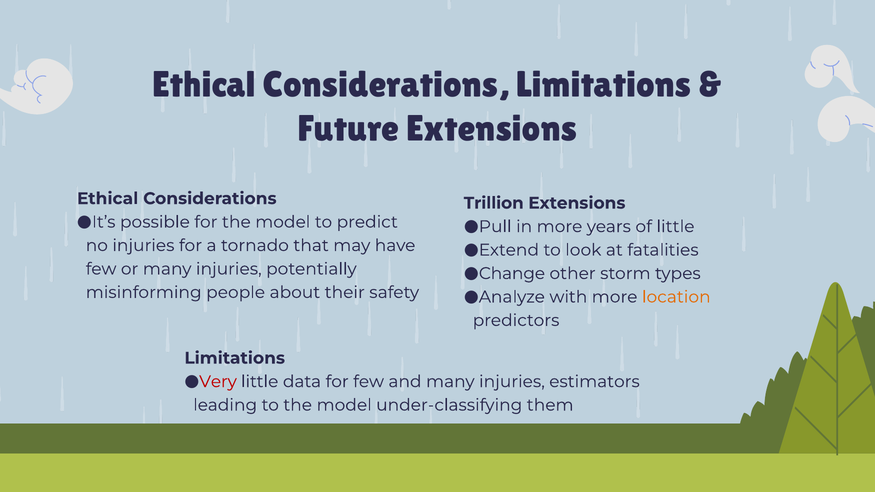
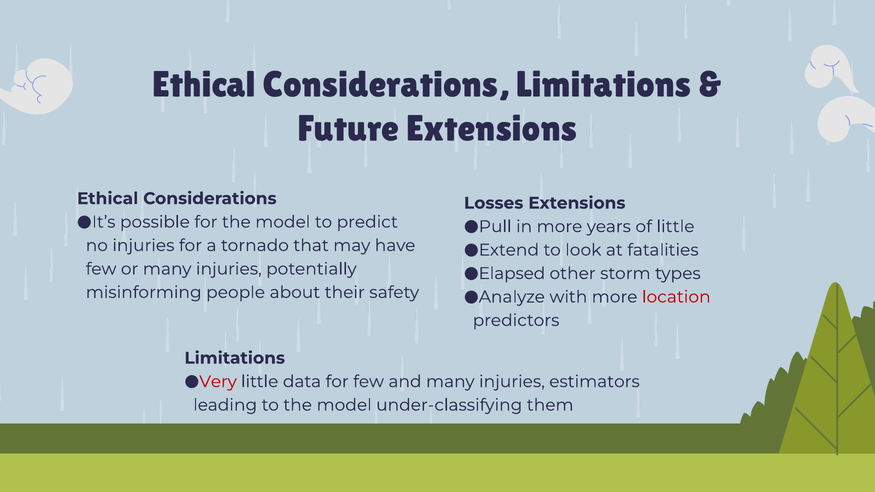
Trillion: Trillion -> Losses
Change: Change -> Elapsed
location colour: orange -> red
